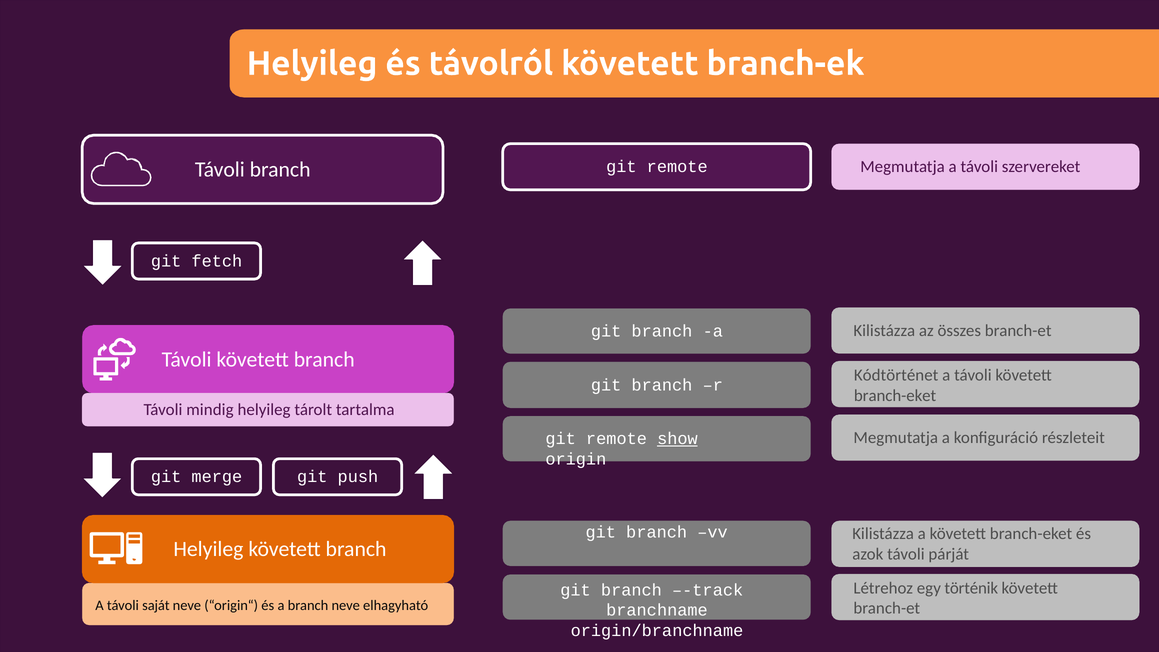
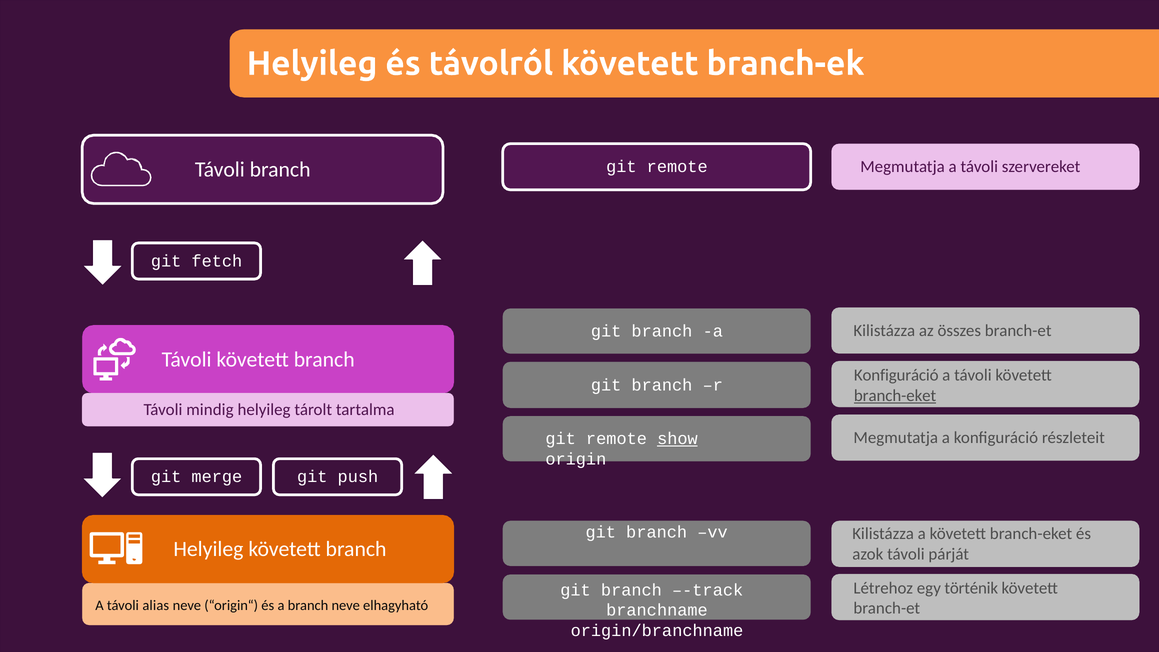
Kódtörténet at (896, 375): Kódtörténet -> Konfiguráció
branch-eket at (895, 396) underline: none -> present
saját: saját -> alias
